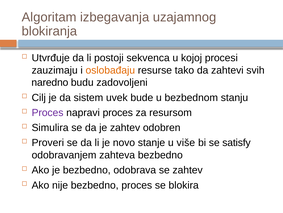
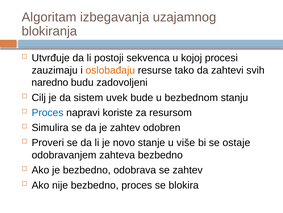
Proces at (48, 112) colour: purple -> blue
napravi proces: proces -> koriste
satisfy: satisfy -> ostaje
